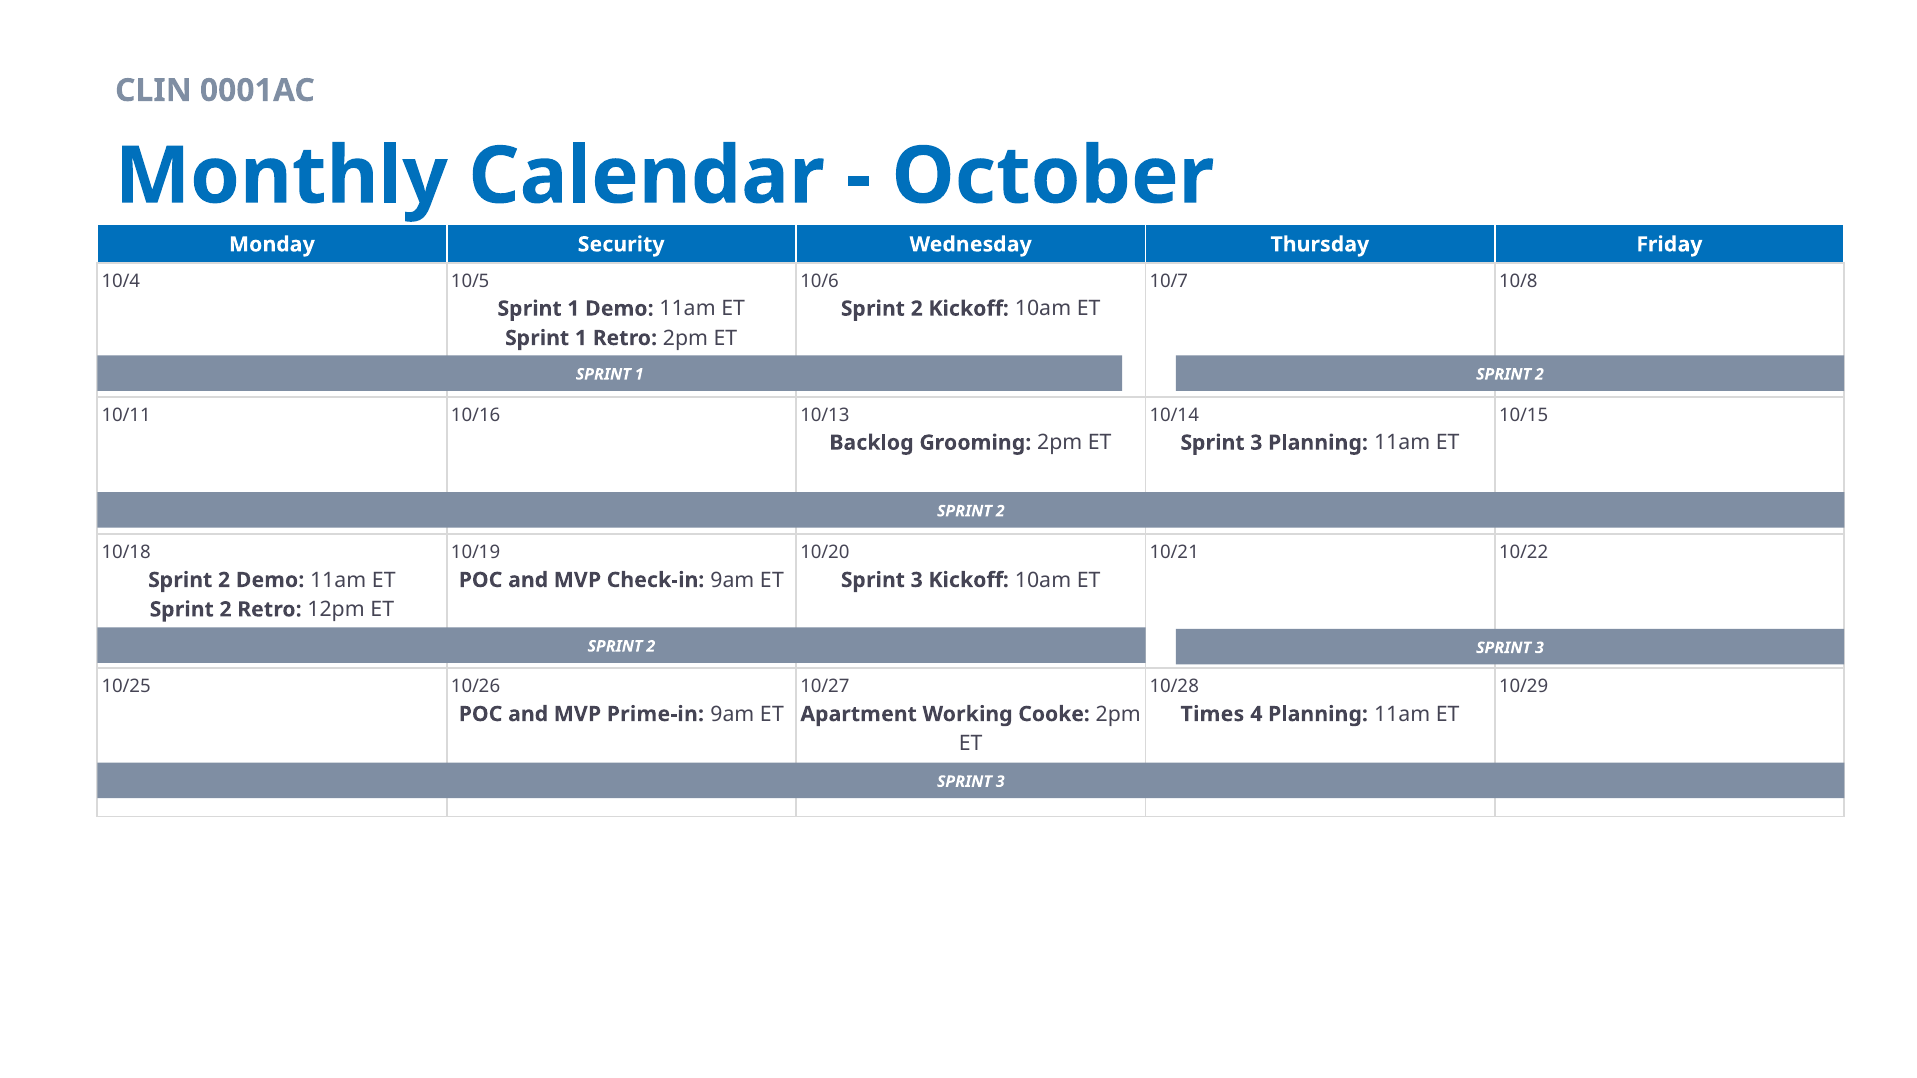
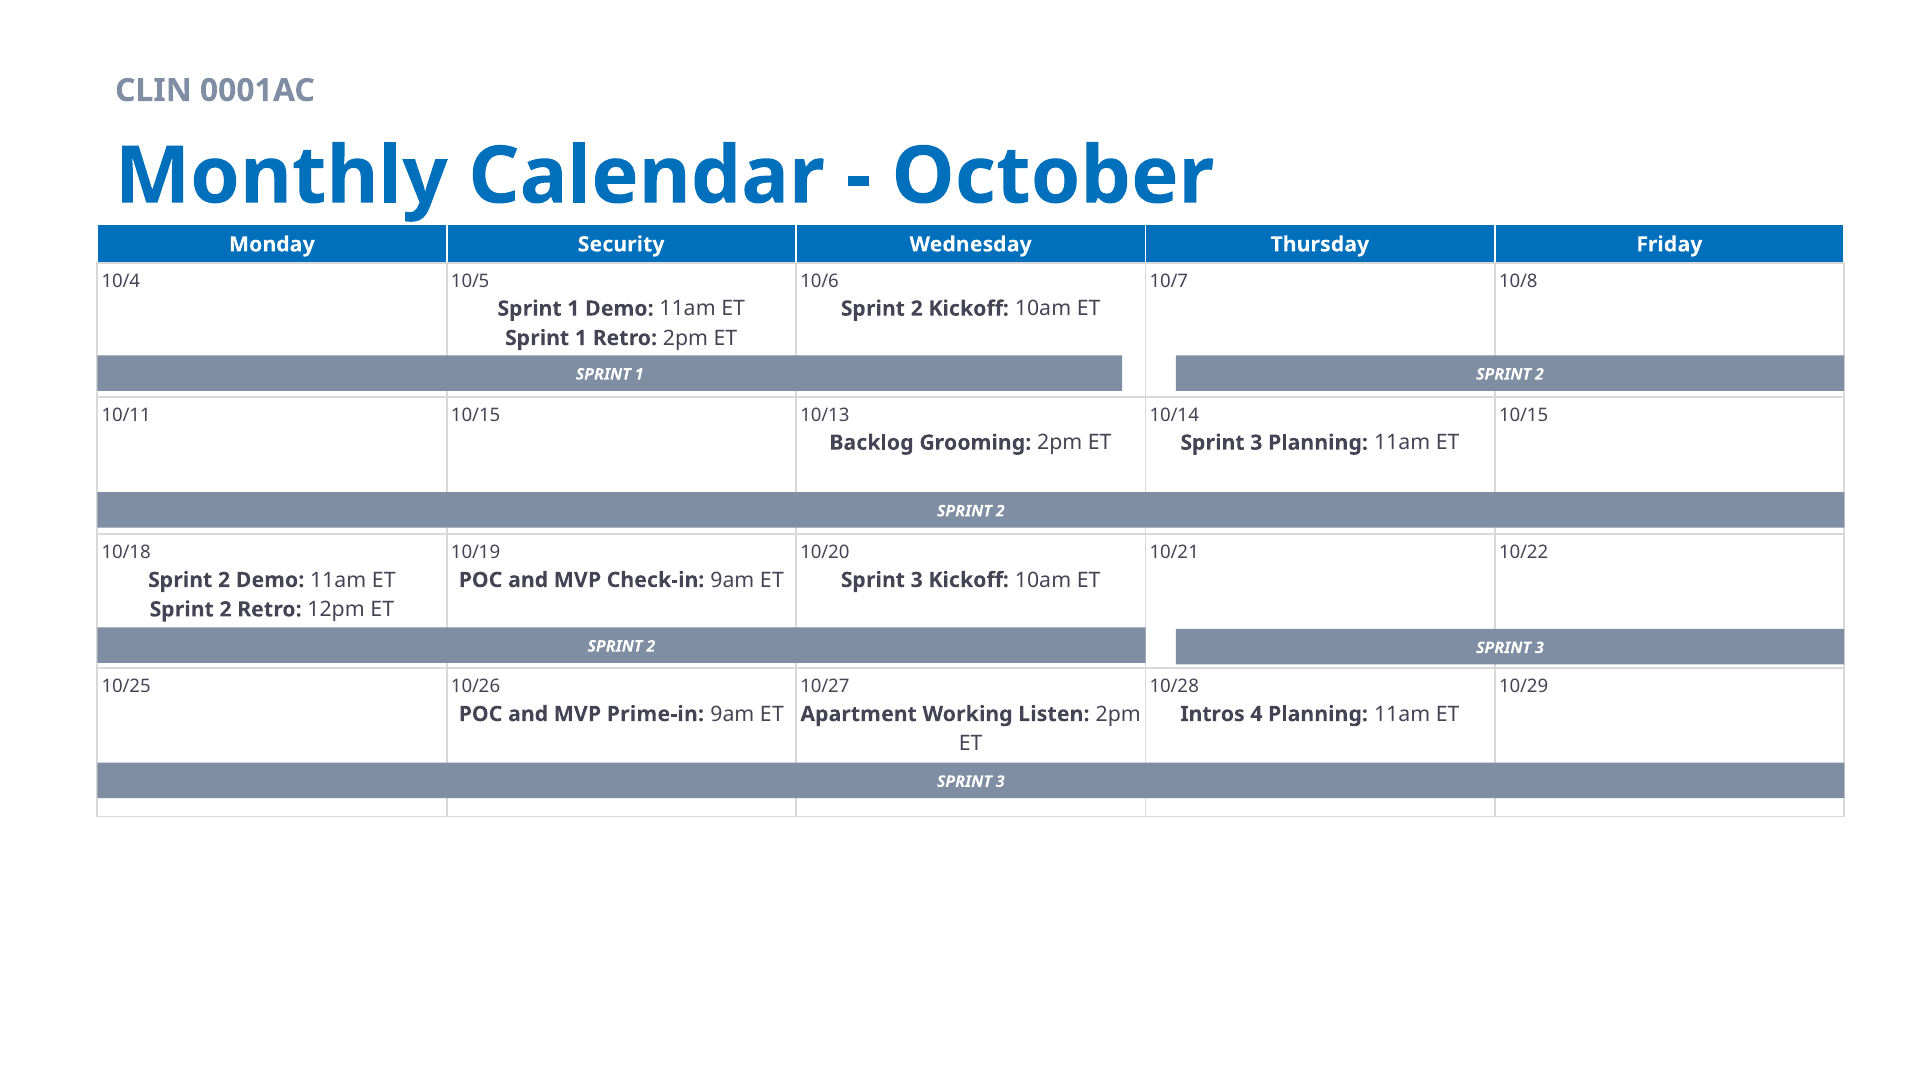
10/11 10/16: 10/16 -> 10/15
Cooke: Cooke -> Listen
Times: Times -> Intros
